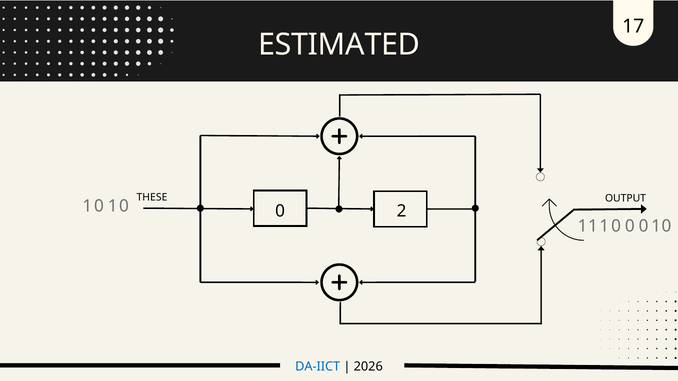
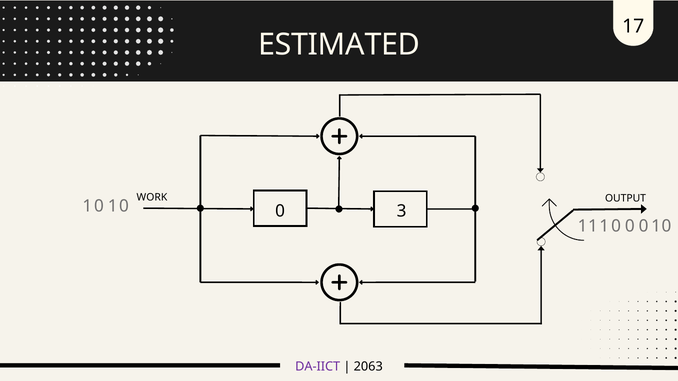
THESE: THESE -> WORK
2: 2 -> 3
DA-IICT colour: blue -> purple
2026: 2026 -> 2063
